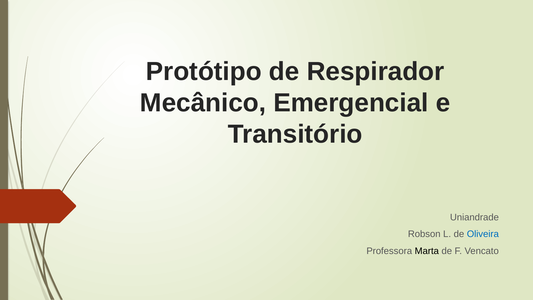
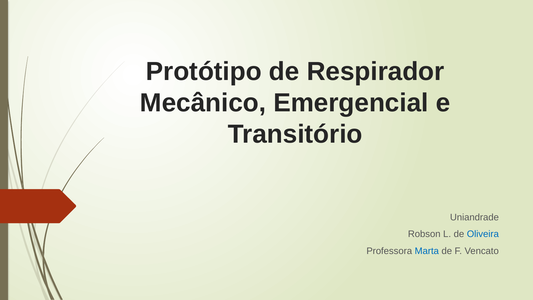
Marta colour: black -> blue
